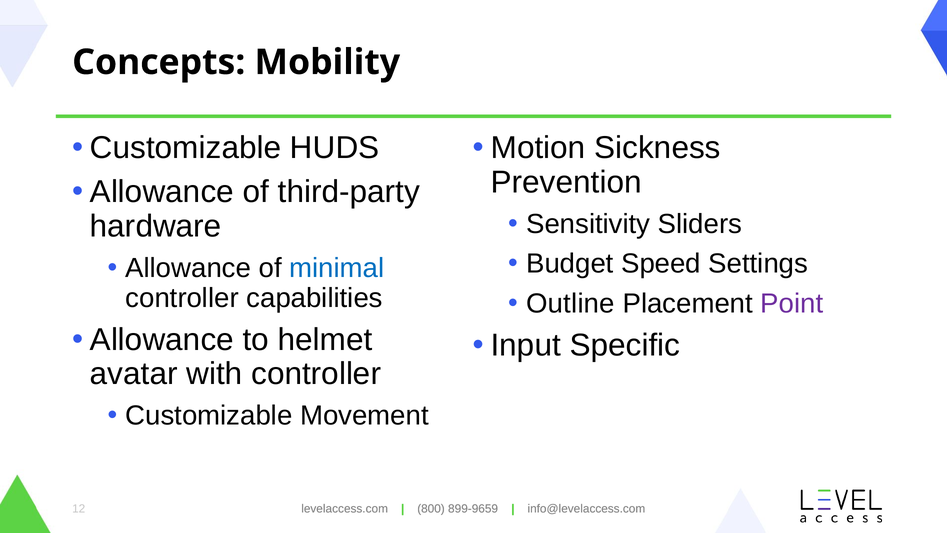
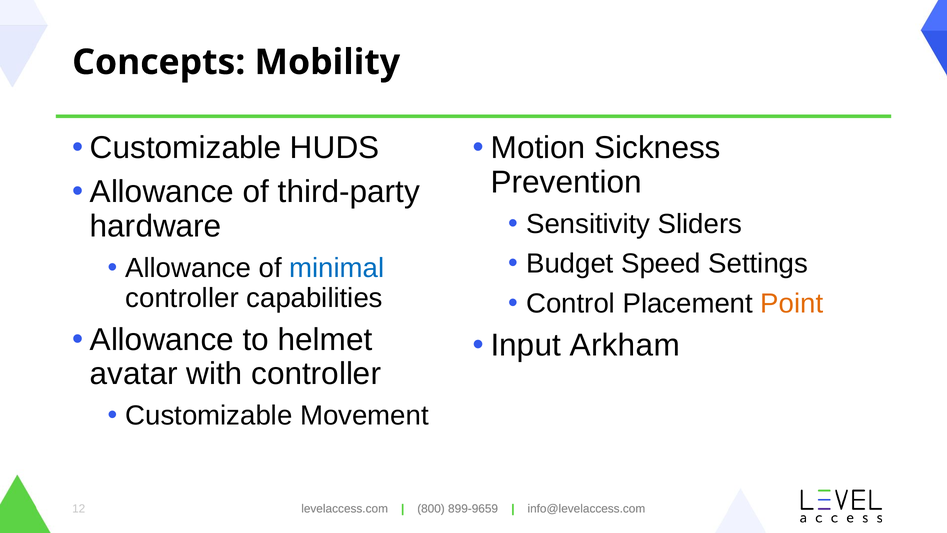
Outline: Outline -> Control
Point colour: purple -> orange
Specific: Specific -> Arkham
